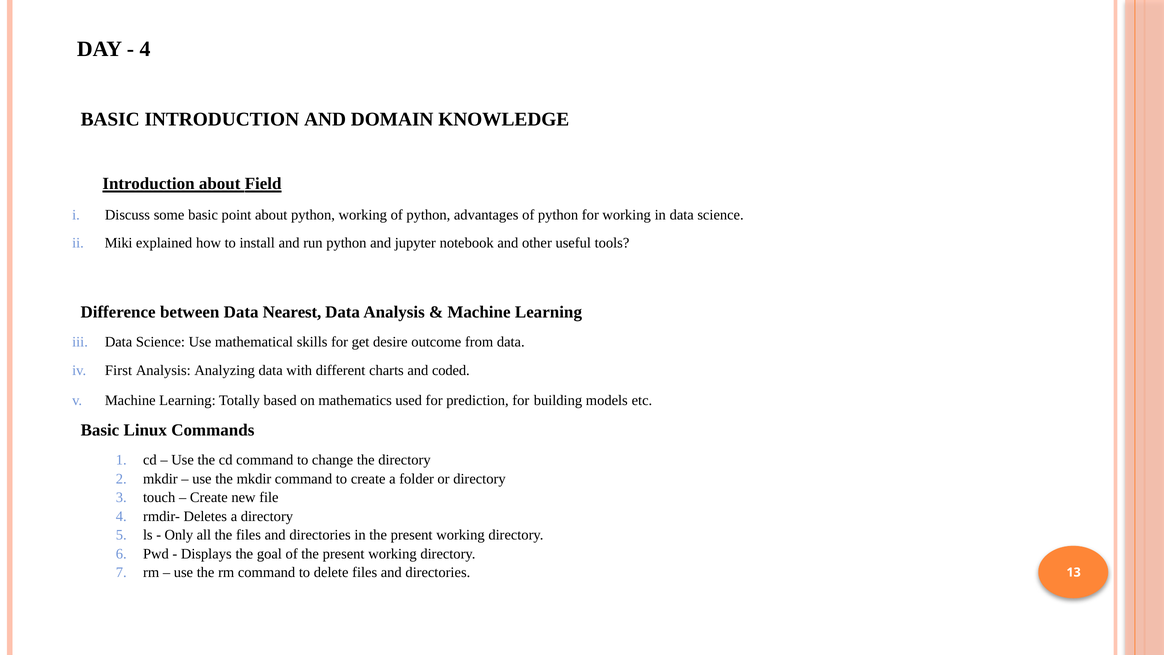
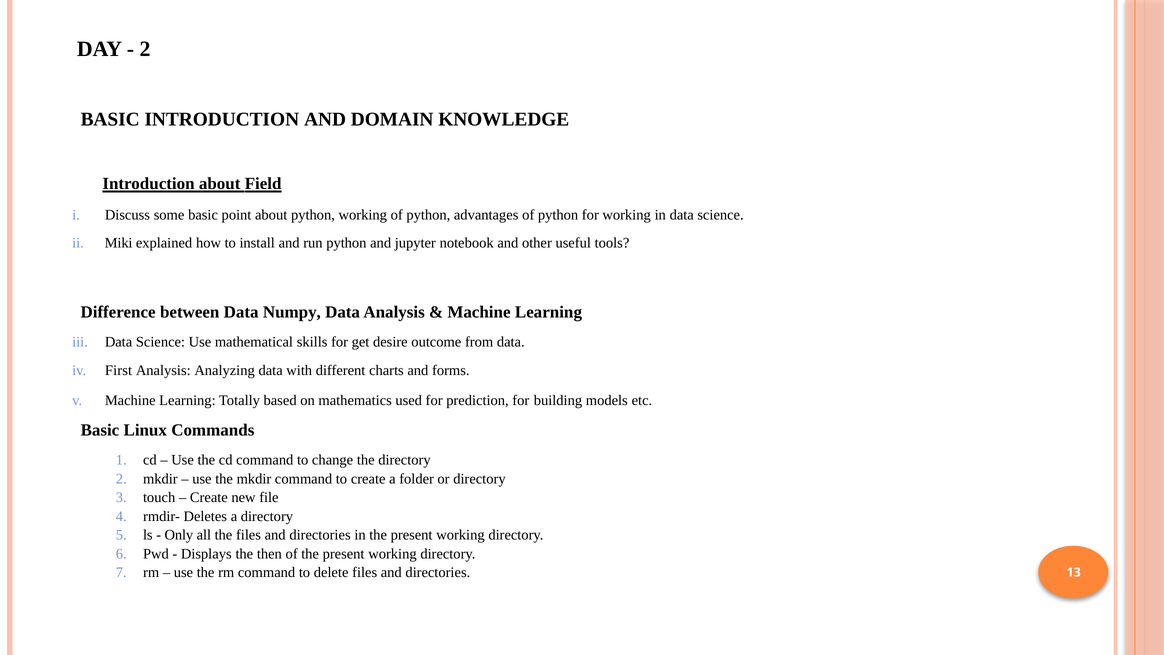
4 at (145, 49): 4 -> 2
Nearest: Nearest -> Numpy
coded: coded -> forms
goal: goal -> then
